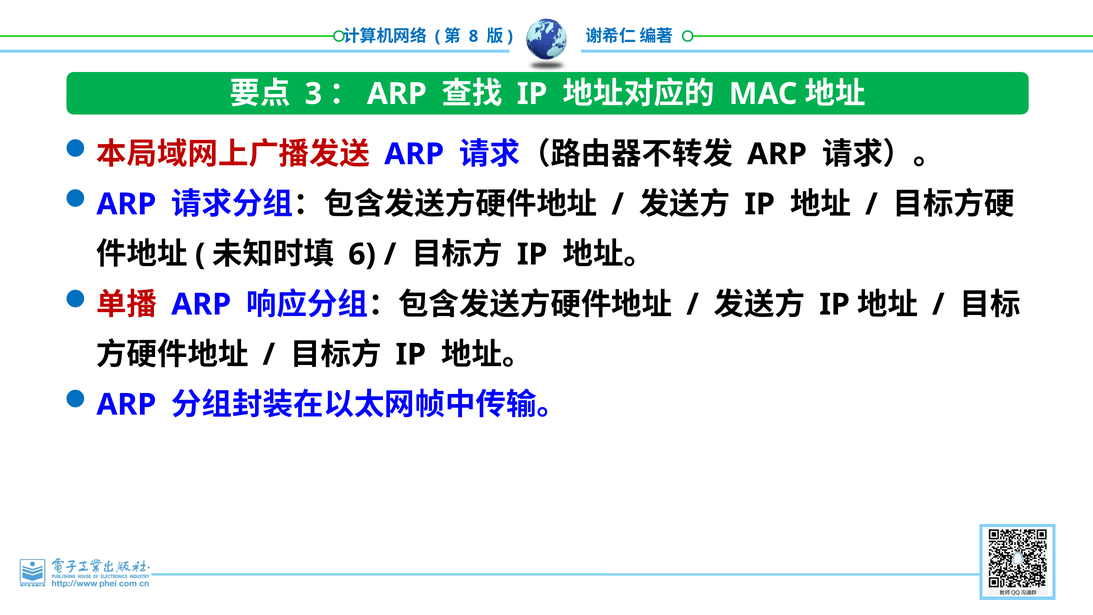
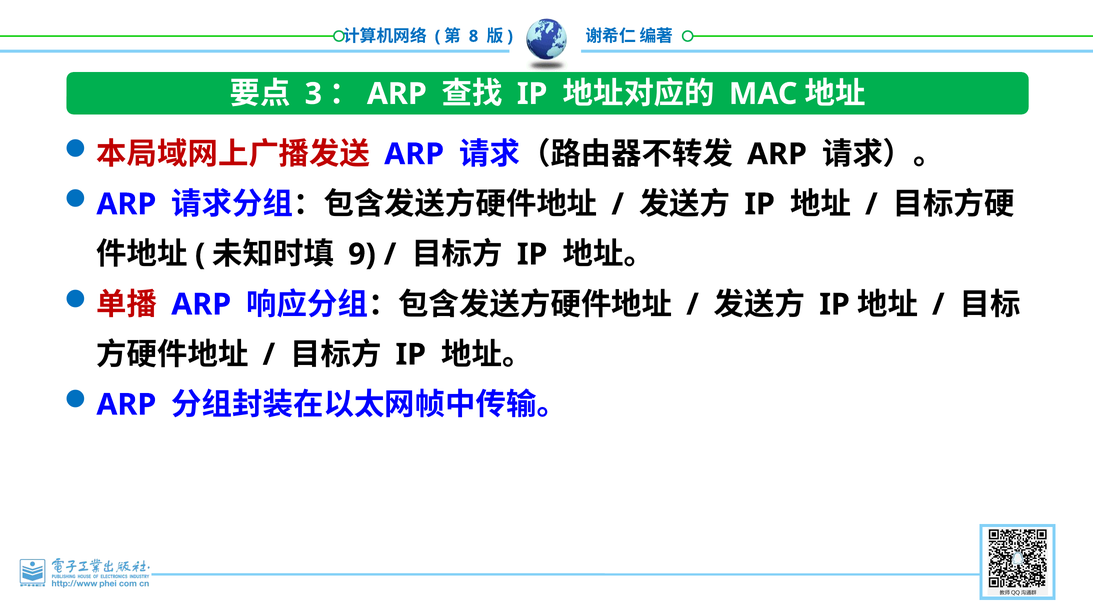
6: 6 -> 9
